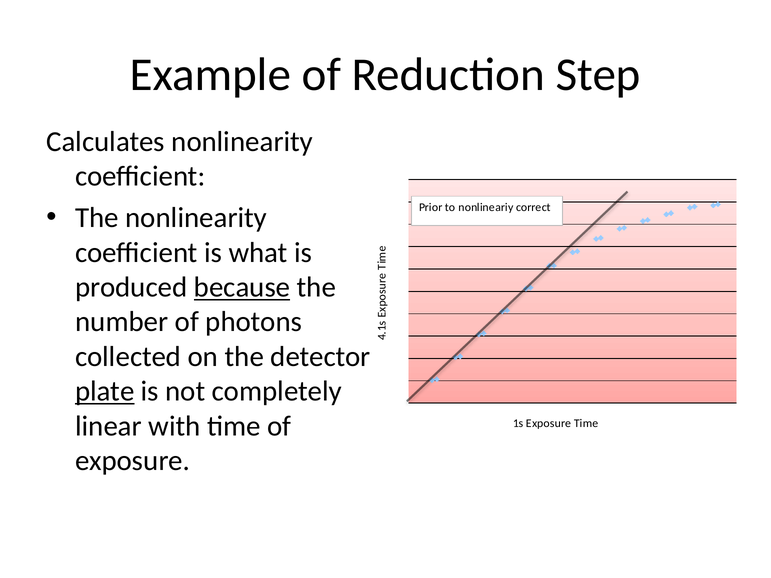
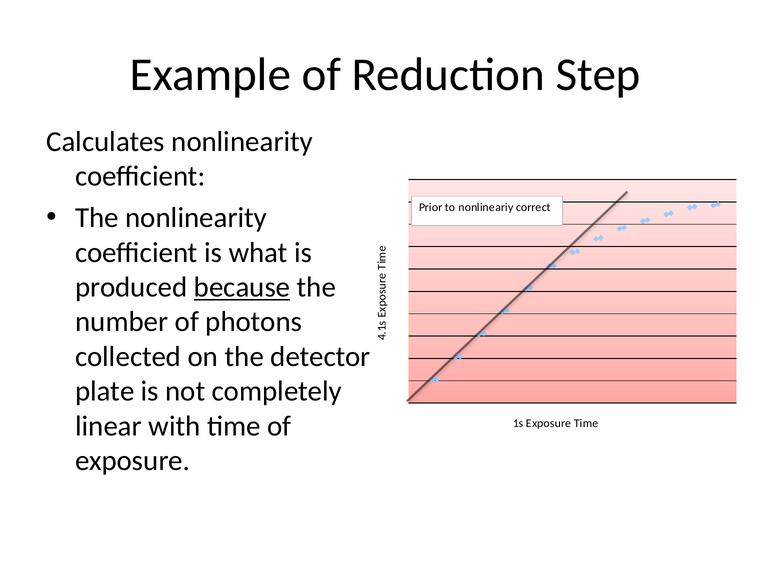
plate underline: present -> none
